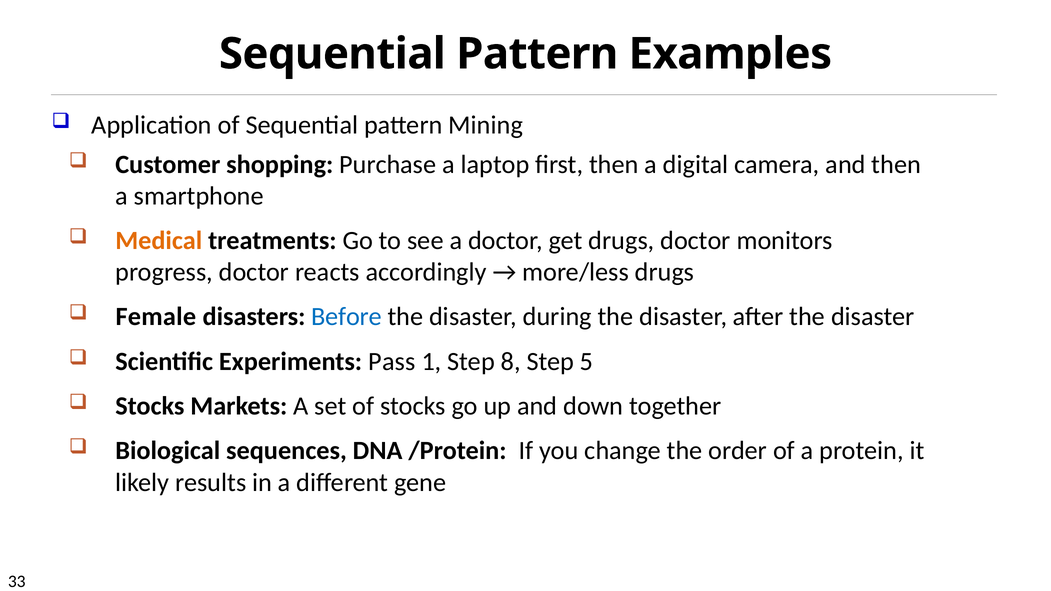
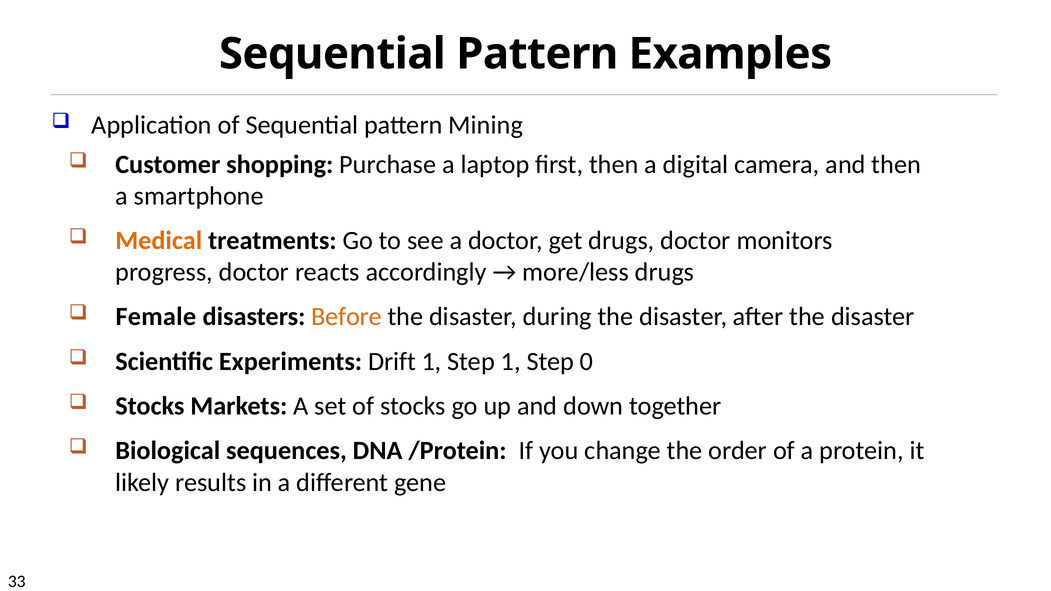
Before colour: blue -> orange
Pass: Pass -> Drift
Step 8: 8 -> 1
5: 5 -> 0
